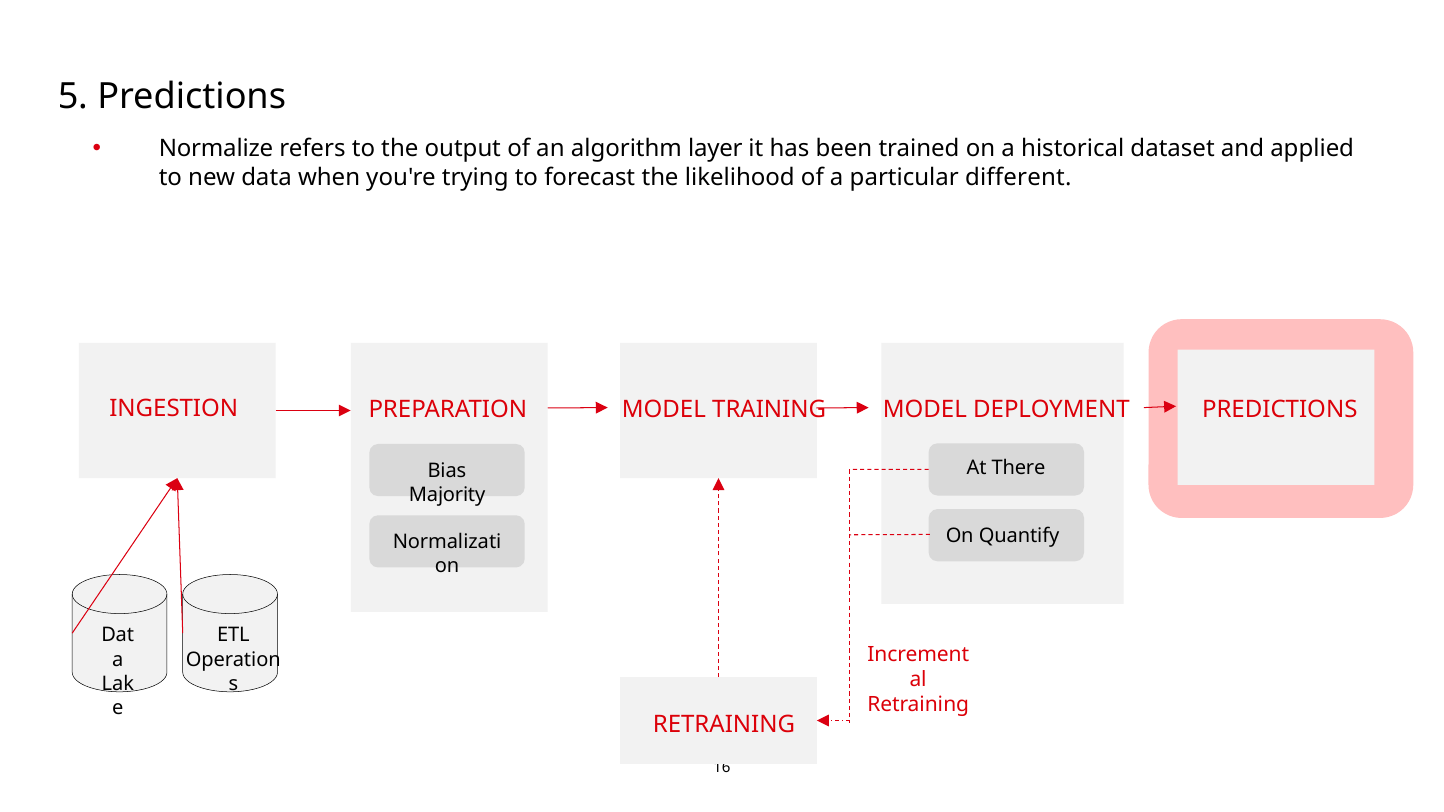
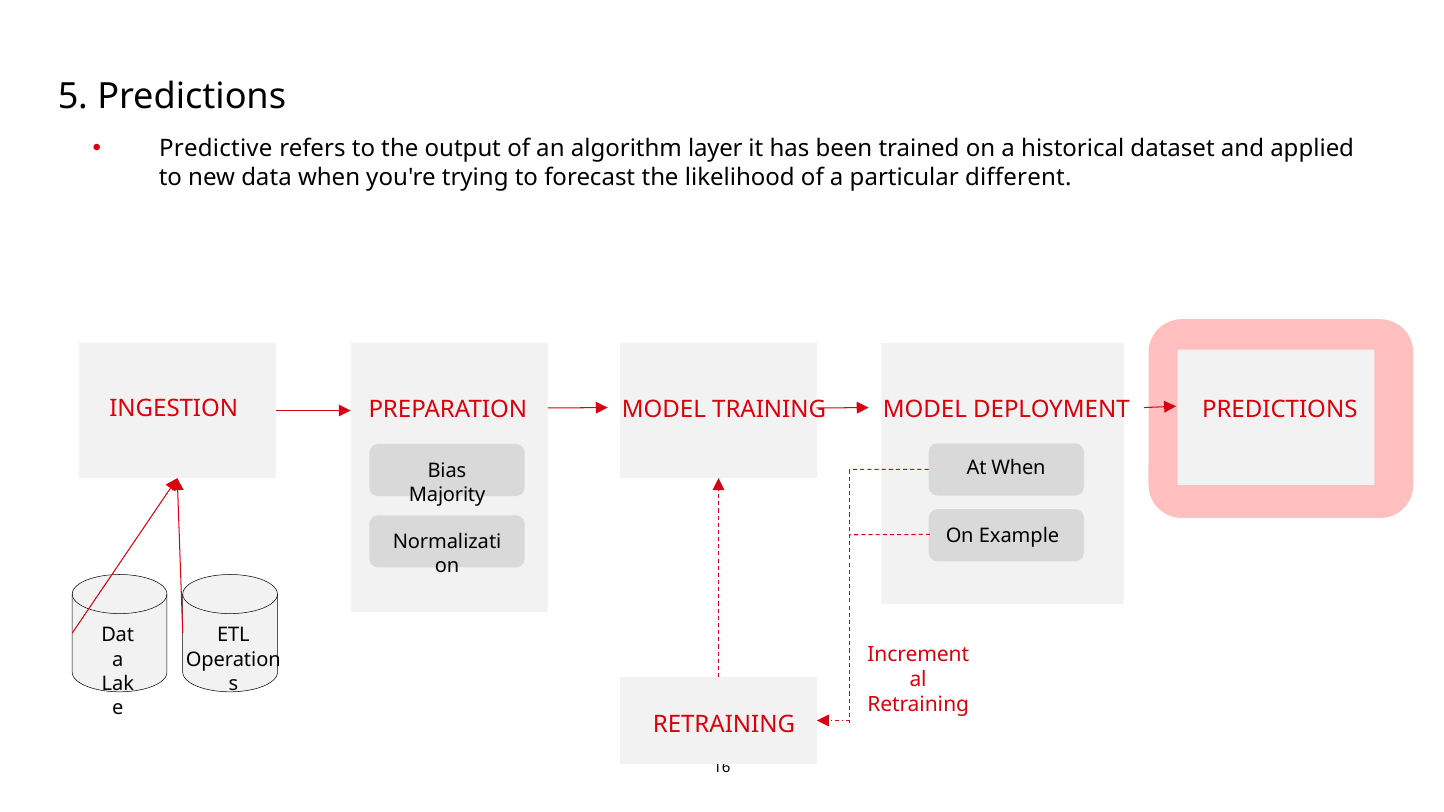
Normalize: Normalize -> Predictive
At There: There -> When
Quantify: Quantify -> Example
